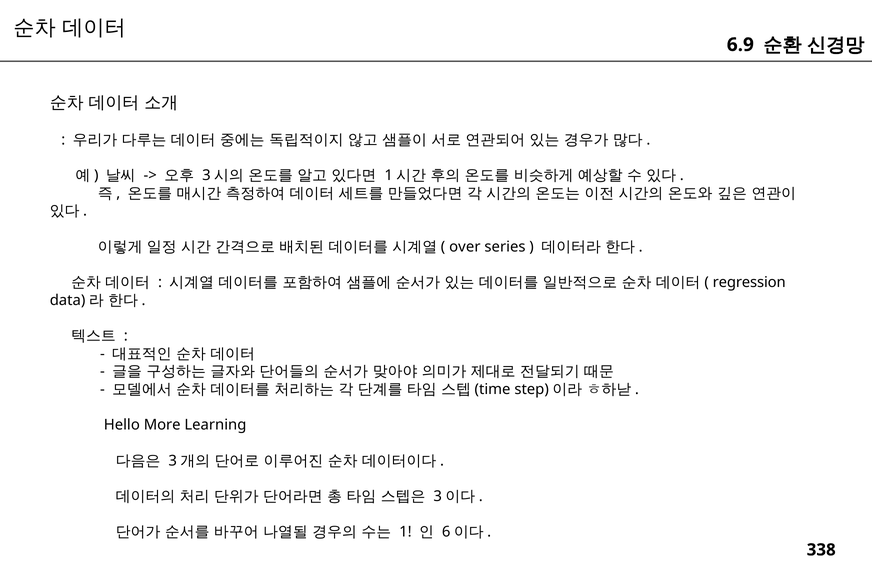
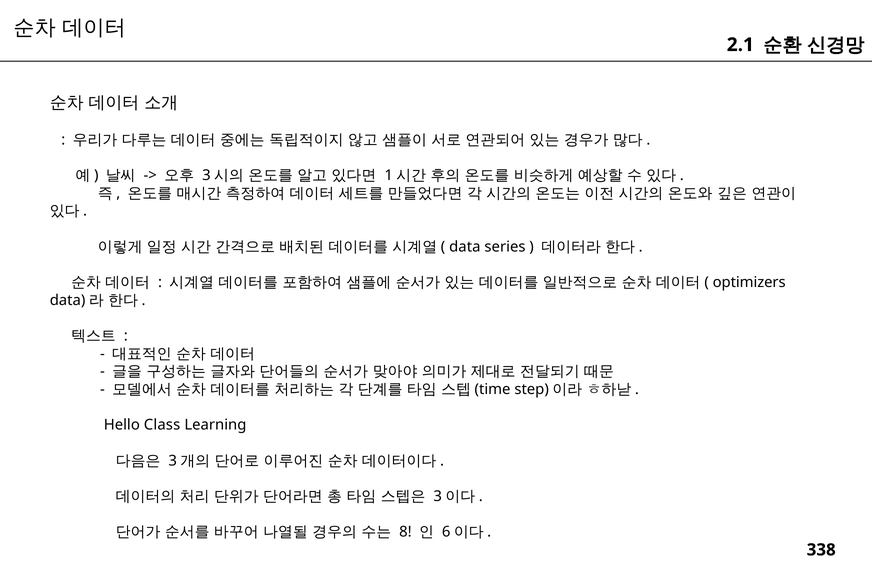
6.9: 6.9 -> 2.1
over: over -> data
regression: regression -> optimizers
More: More -> Class
1: 1 -> 8
